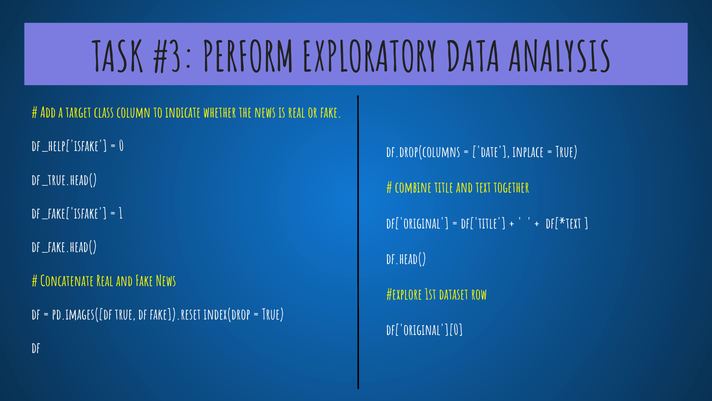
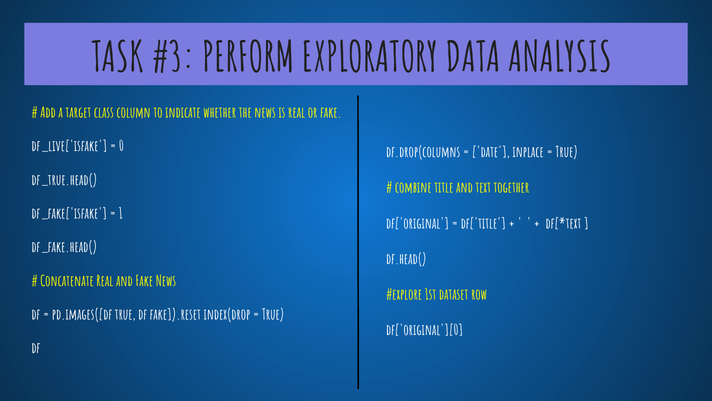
df_help['isfake: df_help['isfake -> df_live['isfake
